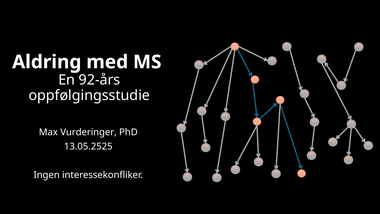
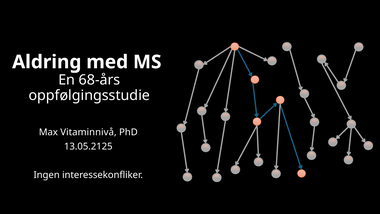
92-års: 92-års -> 68-års
Vurderinger: Vurderinger -> Vitaminnivå
13.05.2525: 13.05.2525 -> 13.05.2125
